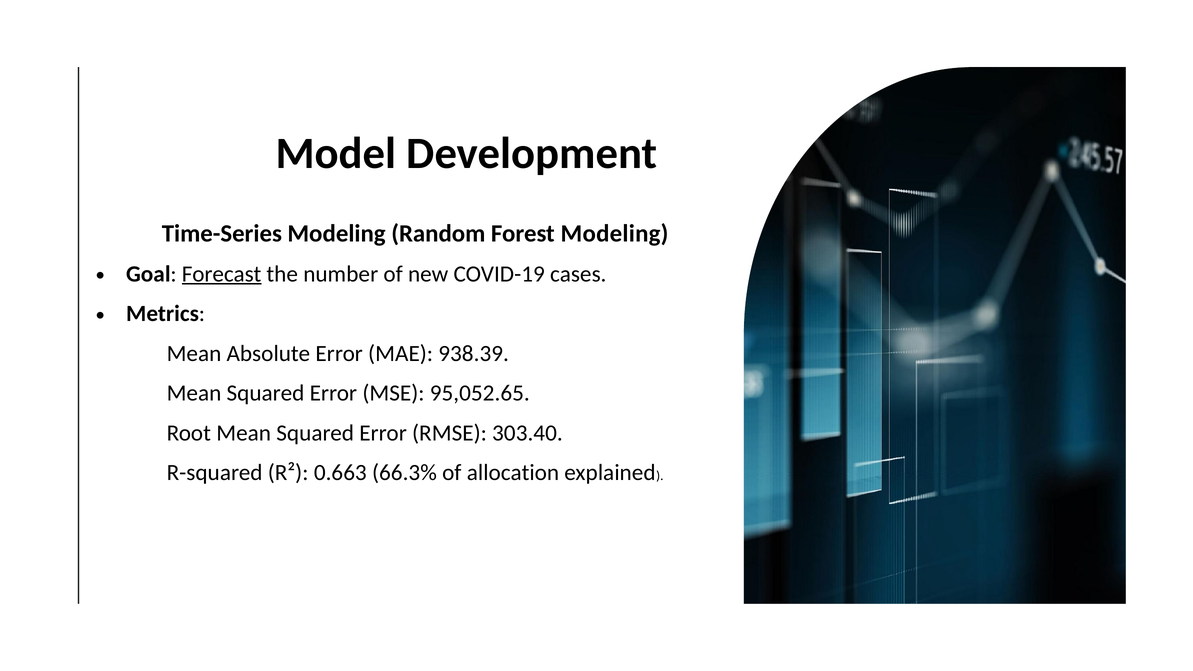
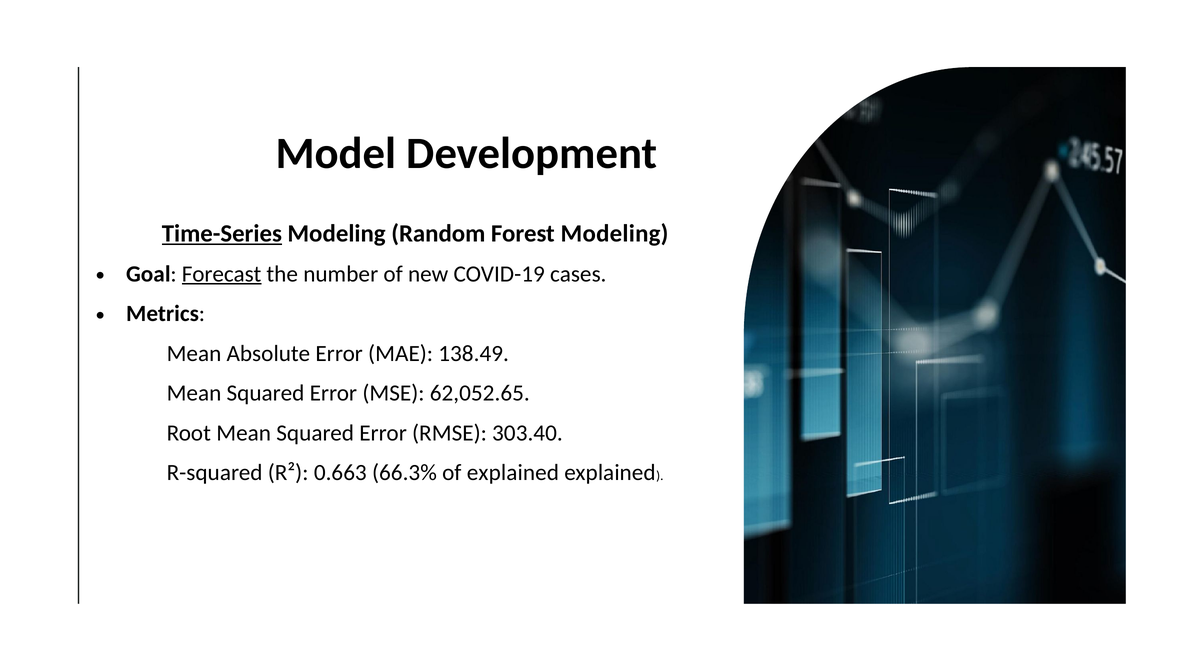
Time-Series underline: none -> present
938.39: 938.39 -> 138.49
95,052.65: 95,052.65 -> 62,052.65
of allocation: allocation -> explained
